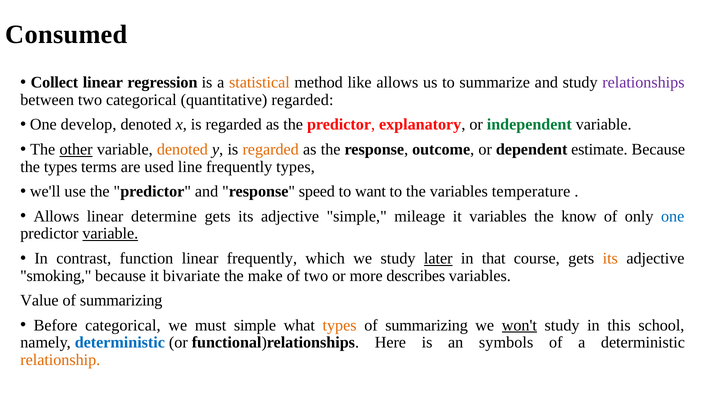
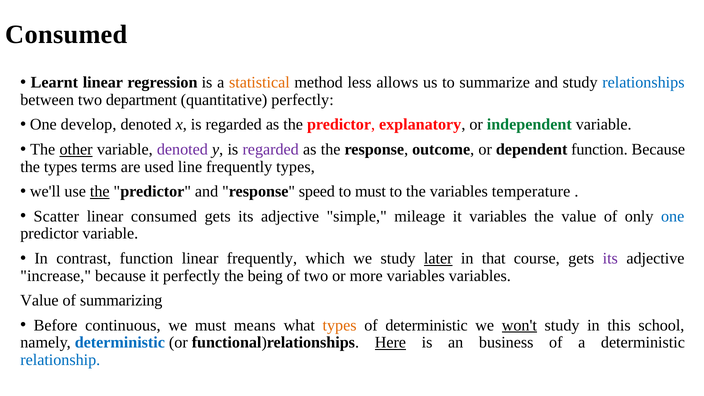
Collect: Collect -> Learnt
like: like -> less
relationships colour: purple -> blue
two categorical: categorical -> department
quantitative regarded: regarded -> perfectly
denoted at (182, 149) colour: orange -> purple
regarded at (271, 149) colour: orange -> purple
dependent estimate: estimate -> function
the at (100, 191) underline: none -> present
to want: want -> must
Allows at (56, 216): Allows -> Scatter
linear determine: determine -> consumed
the know: know -> value
variable at (110, 234) underline: present -> none
its at (610, 258) colour: orange -> purple
smoking: smoking -> increase
it bivariate: bivariate -> perfectly
make: make -> being
more describes: describes -> variables
Before categorical: categorical -> continuous
must simple: simple -> means
summarizing at (427, 325): summarizing -> deterministic
Here underline: none -> present
symbols: symbols -> business
relationship colour: orange -> blue
